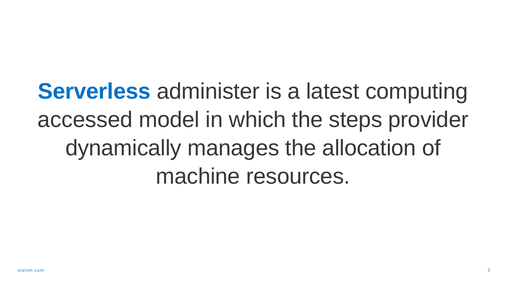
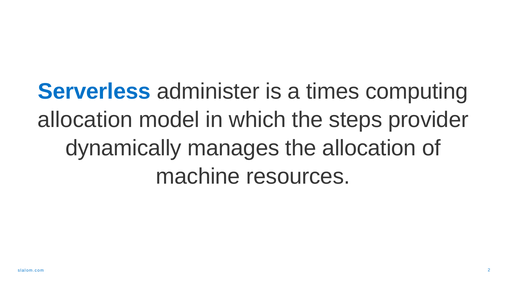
latest: latest -> times
accessed at (85, 120): accessed -> allocation
